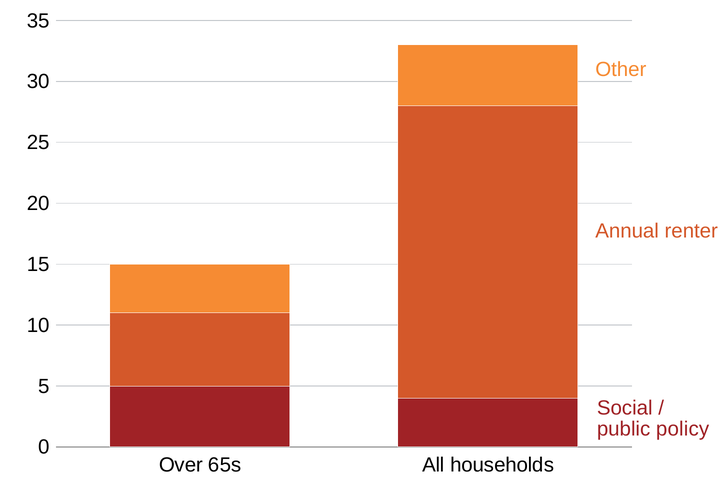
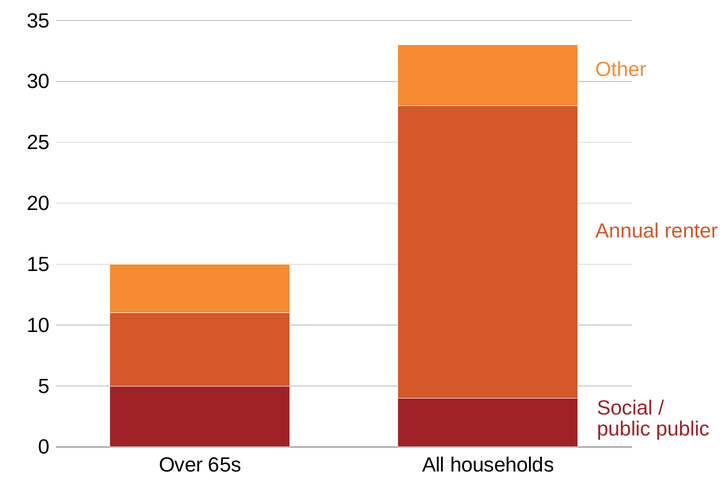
public policy: policy -> public
